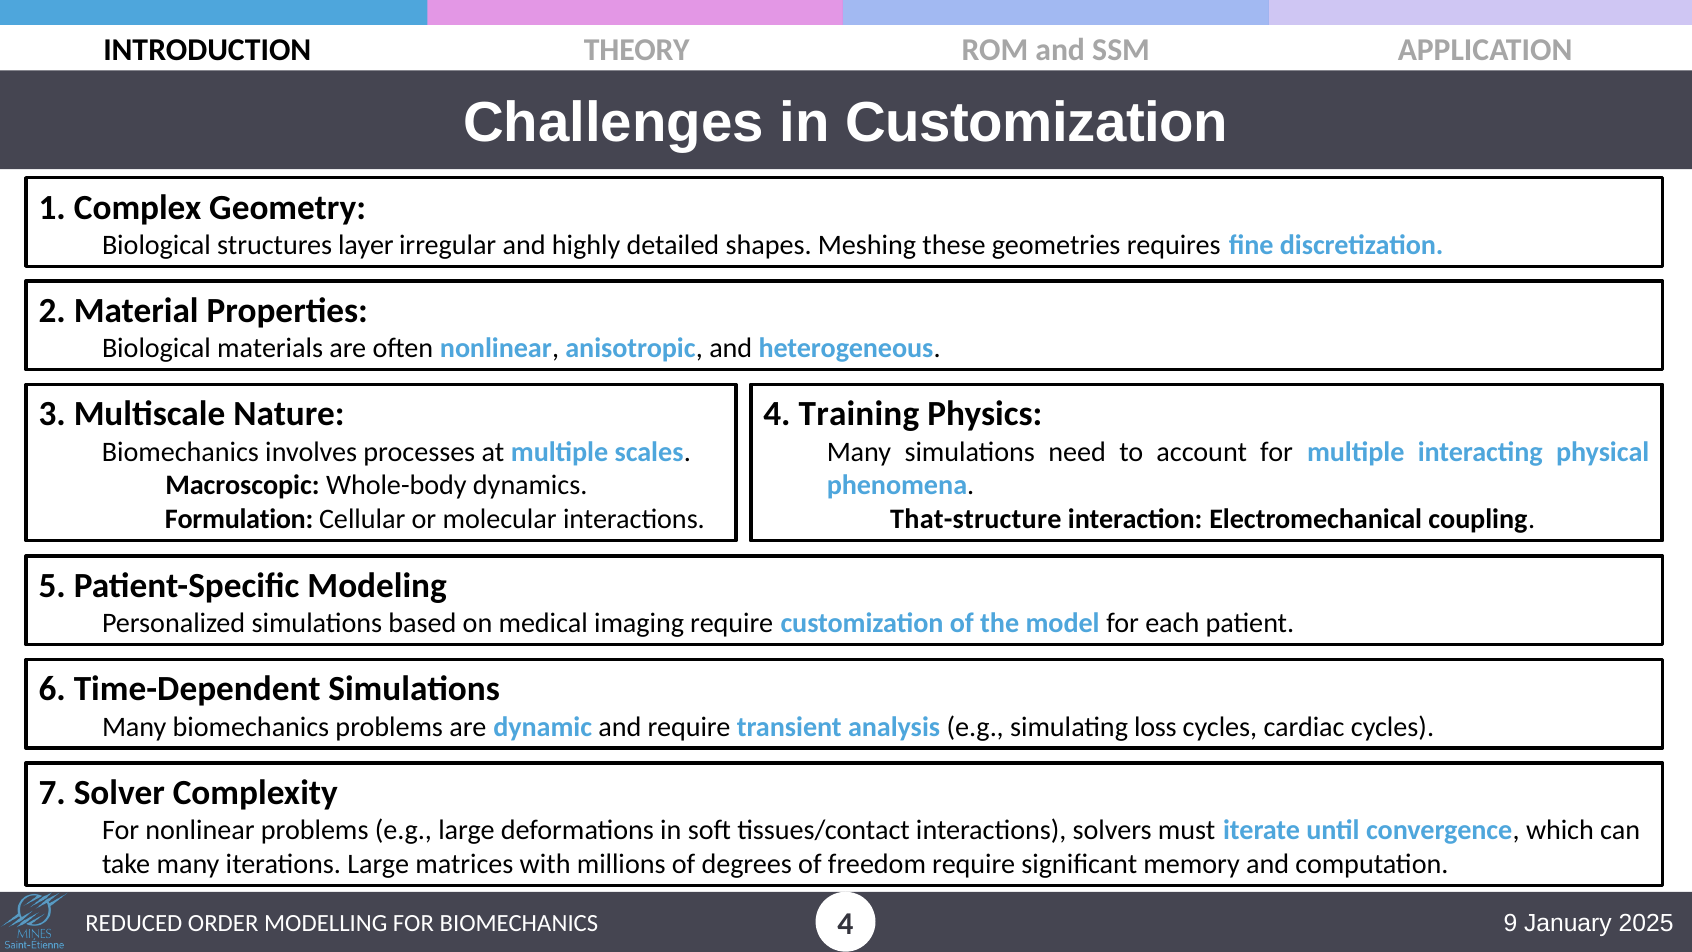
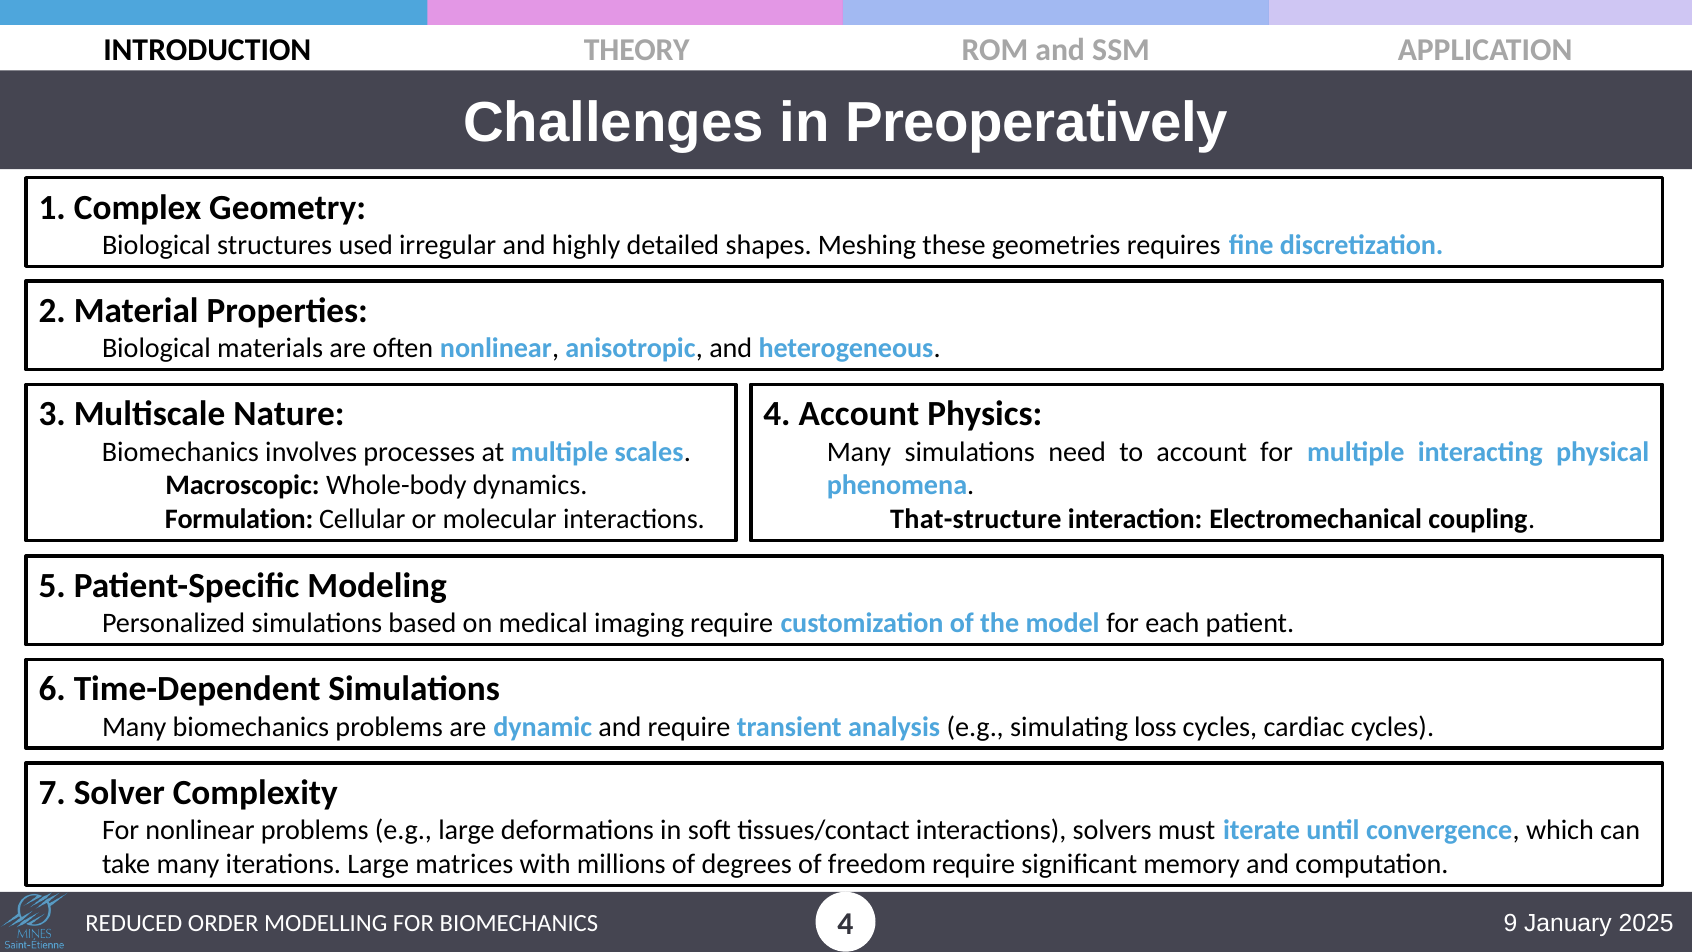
in Customization: Customization -> Preoperatively
layer: layer -> used
4 Training: Training -> Account
